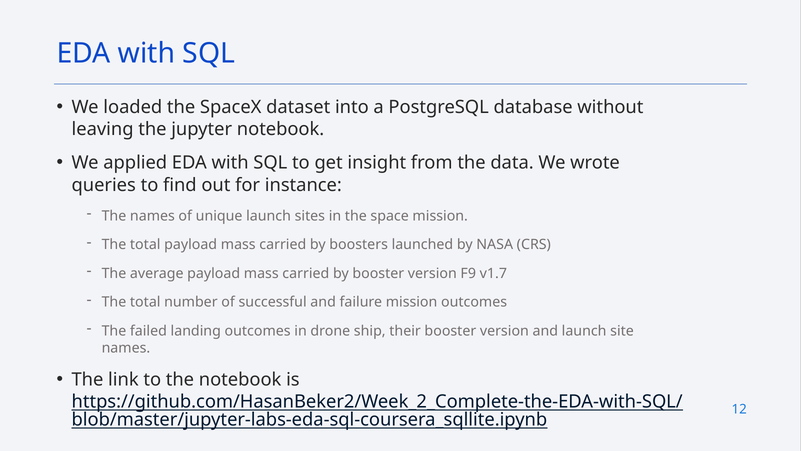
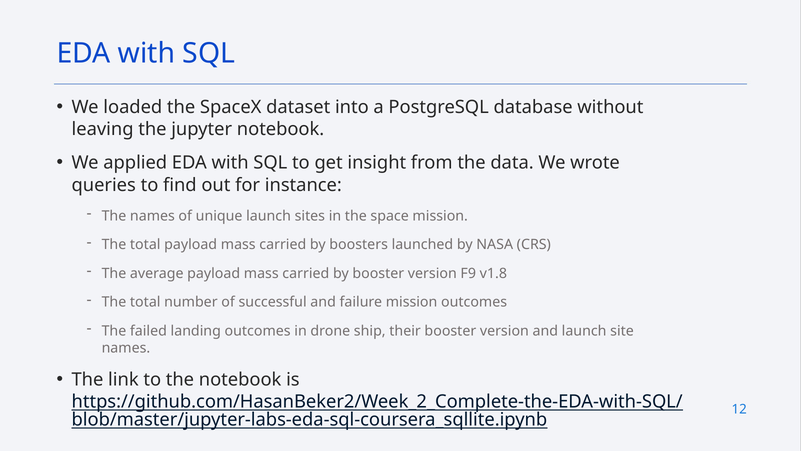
v1.7: v1.7 -> v1.8
